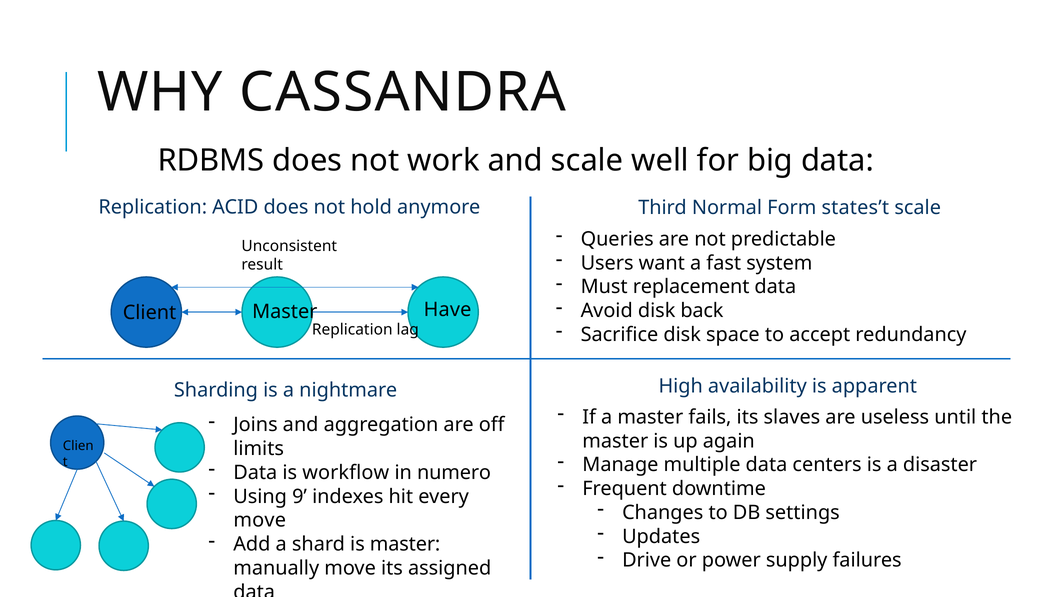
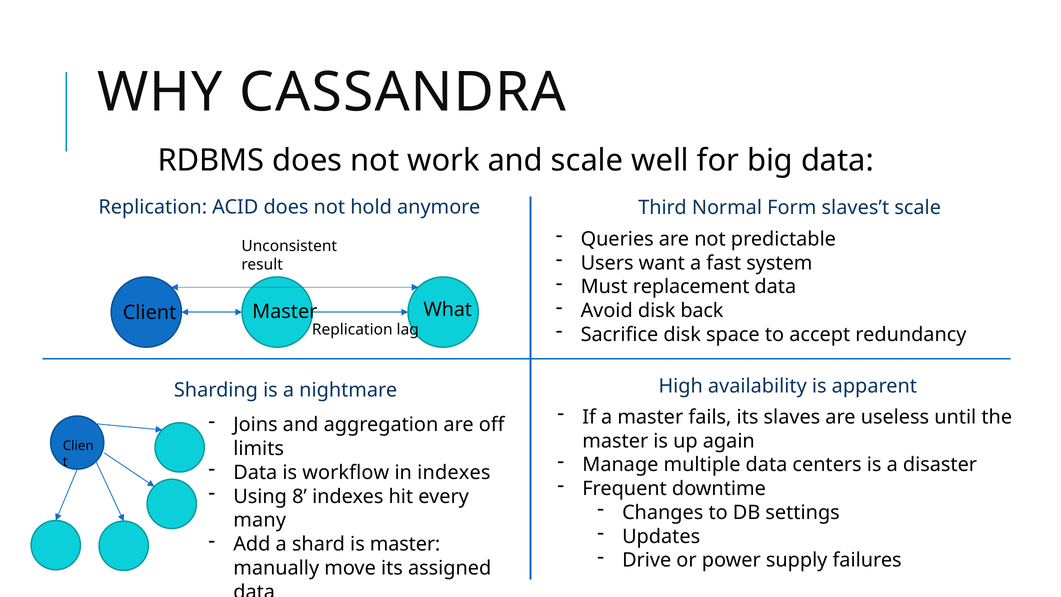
states’t: states’t -> slaves’t
Have: Have -> What
in numero: numero -> indexes
9: 9 -> 8
move at (260, 520): move -> many
